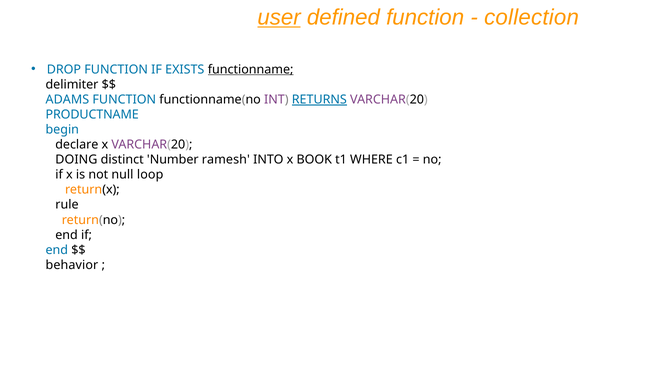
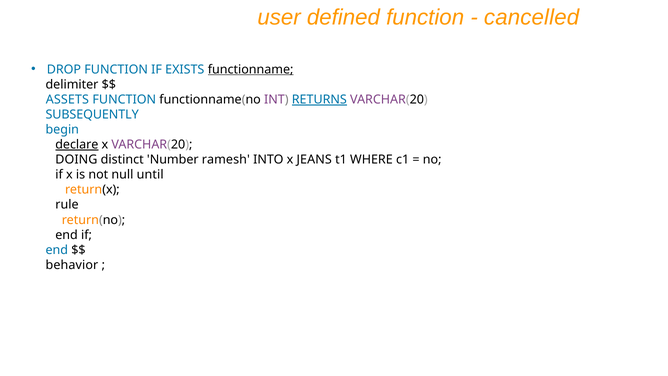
user underline: present -> none
collection: collection -> cancelled
ADAMS: ADAMS -> ASSETS
PRODUCTNAME: PRODUCTNAME -> SUBSEQUENTLY
declare underline: none -> present
BOOK: BOOK -> JEANS
loop: loop -> until
